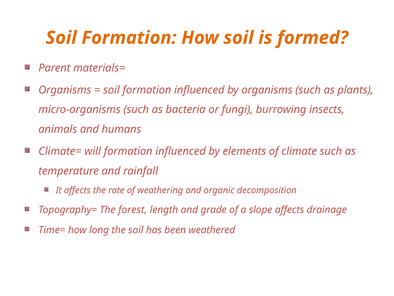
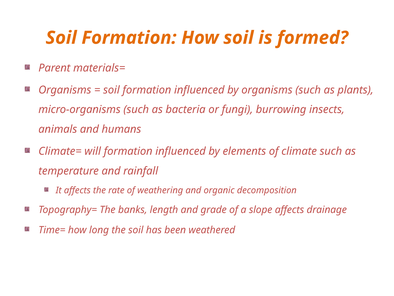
forest: forest -> banks
